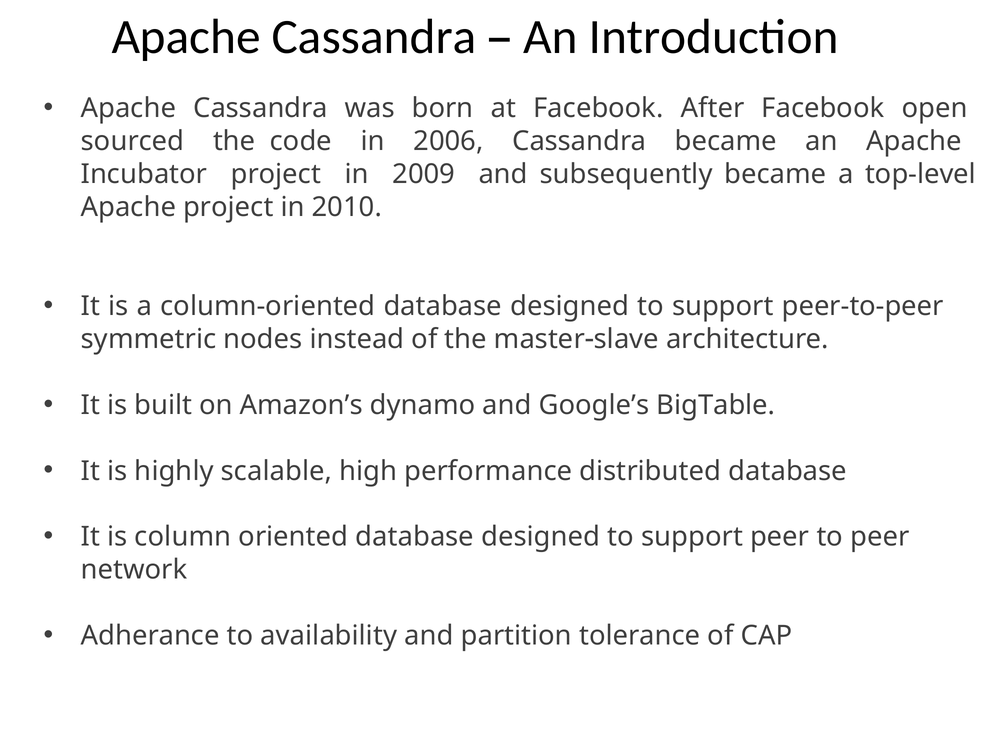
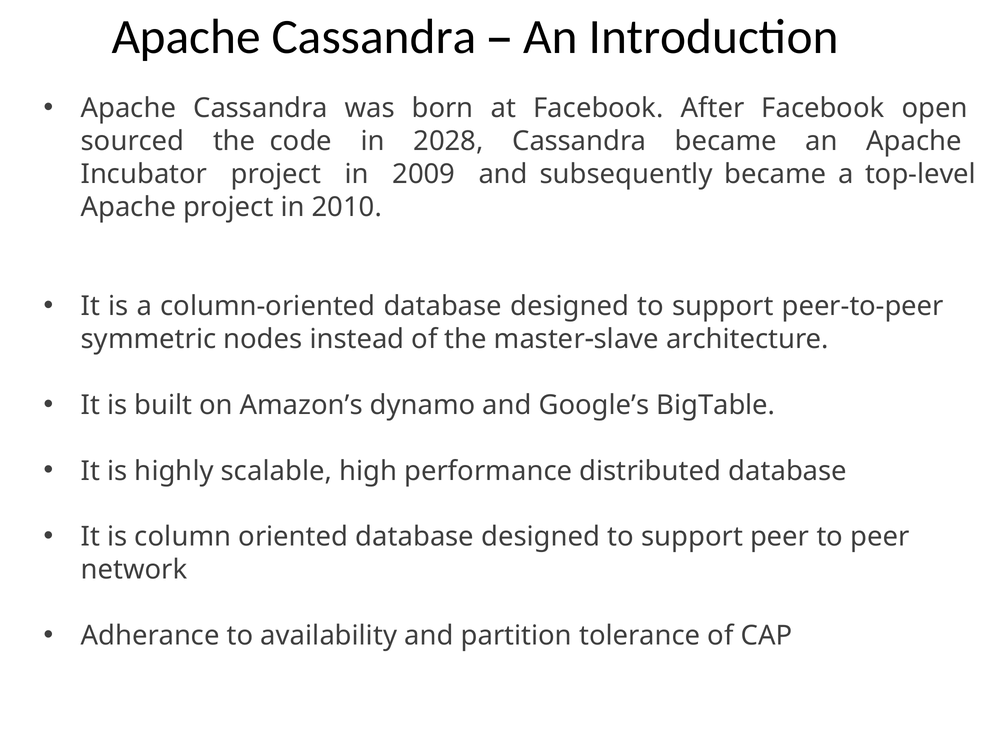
2006: 2006 -> 2028
